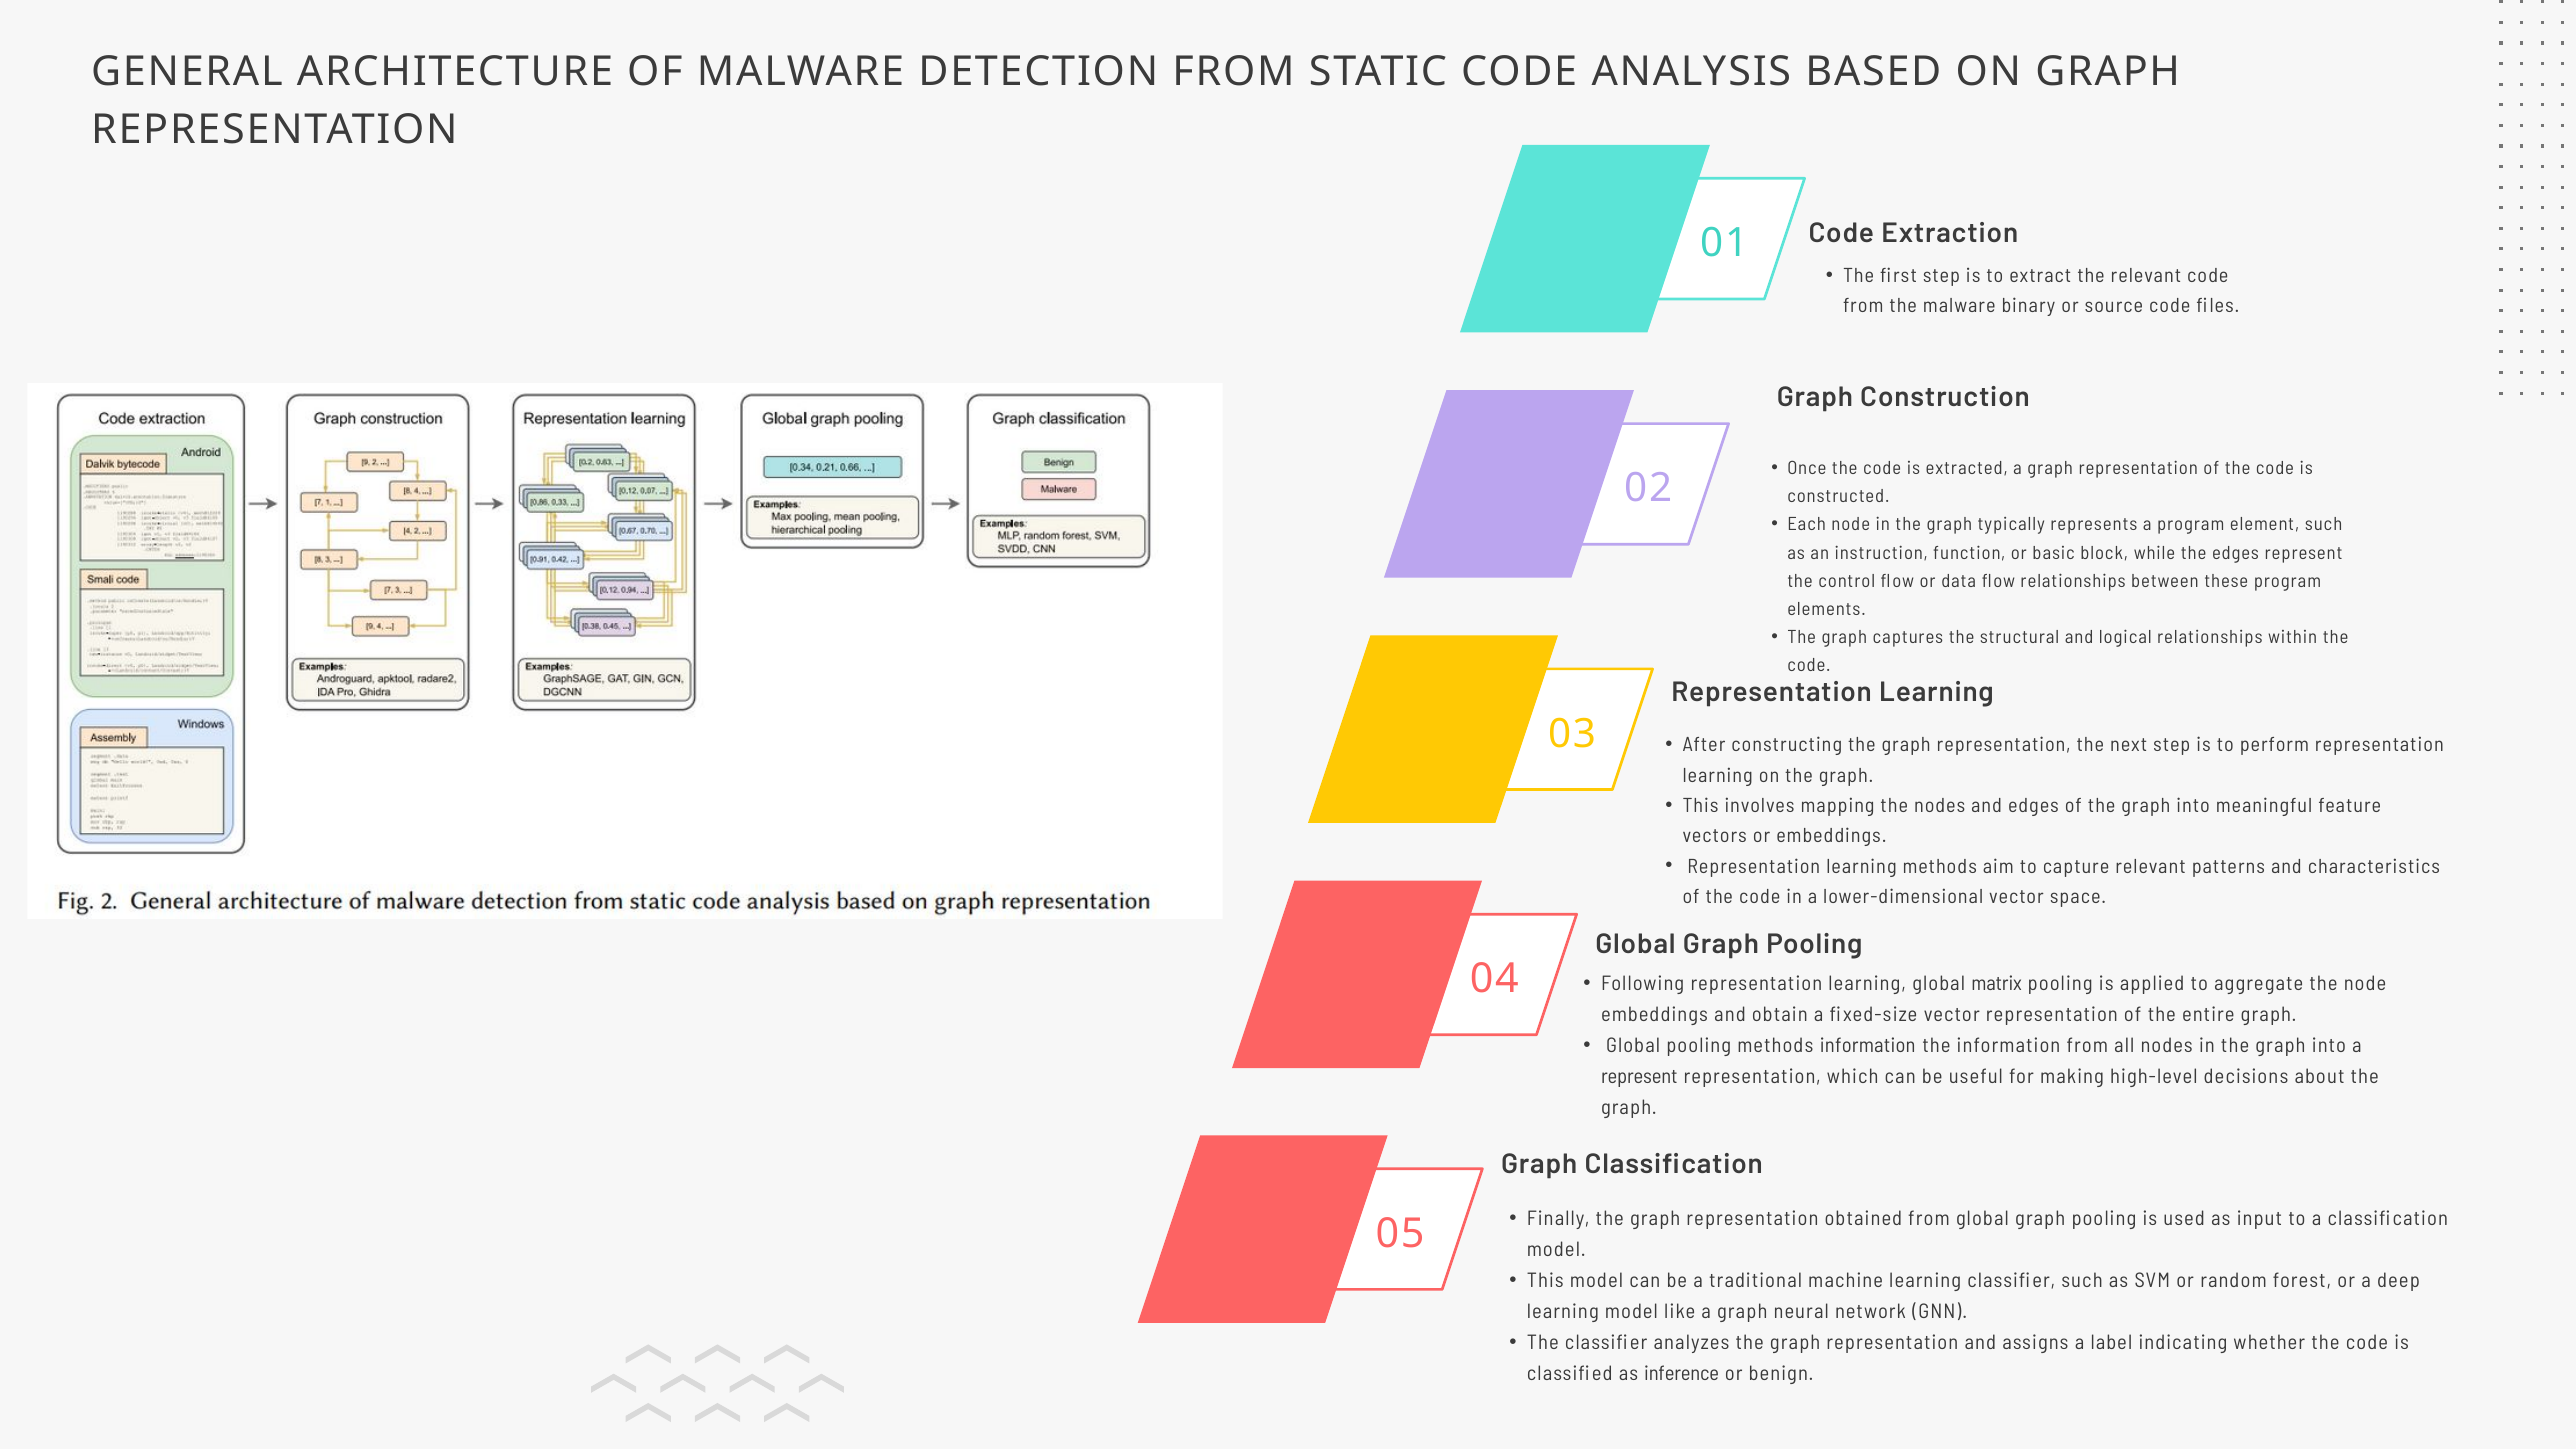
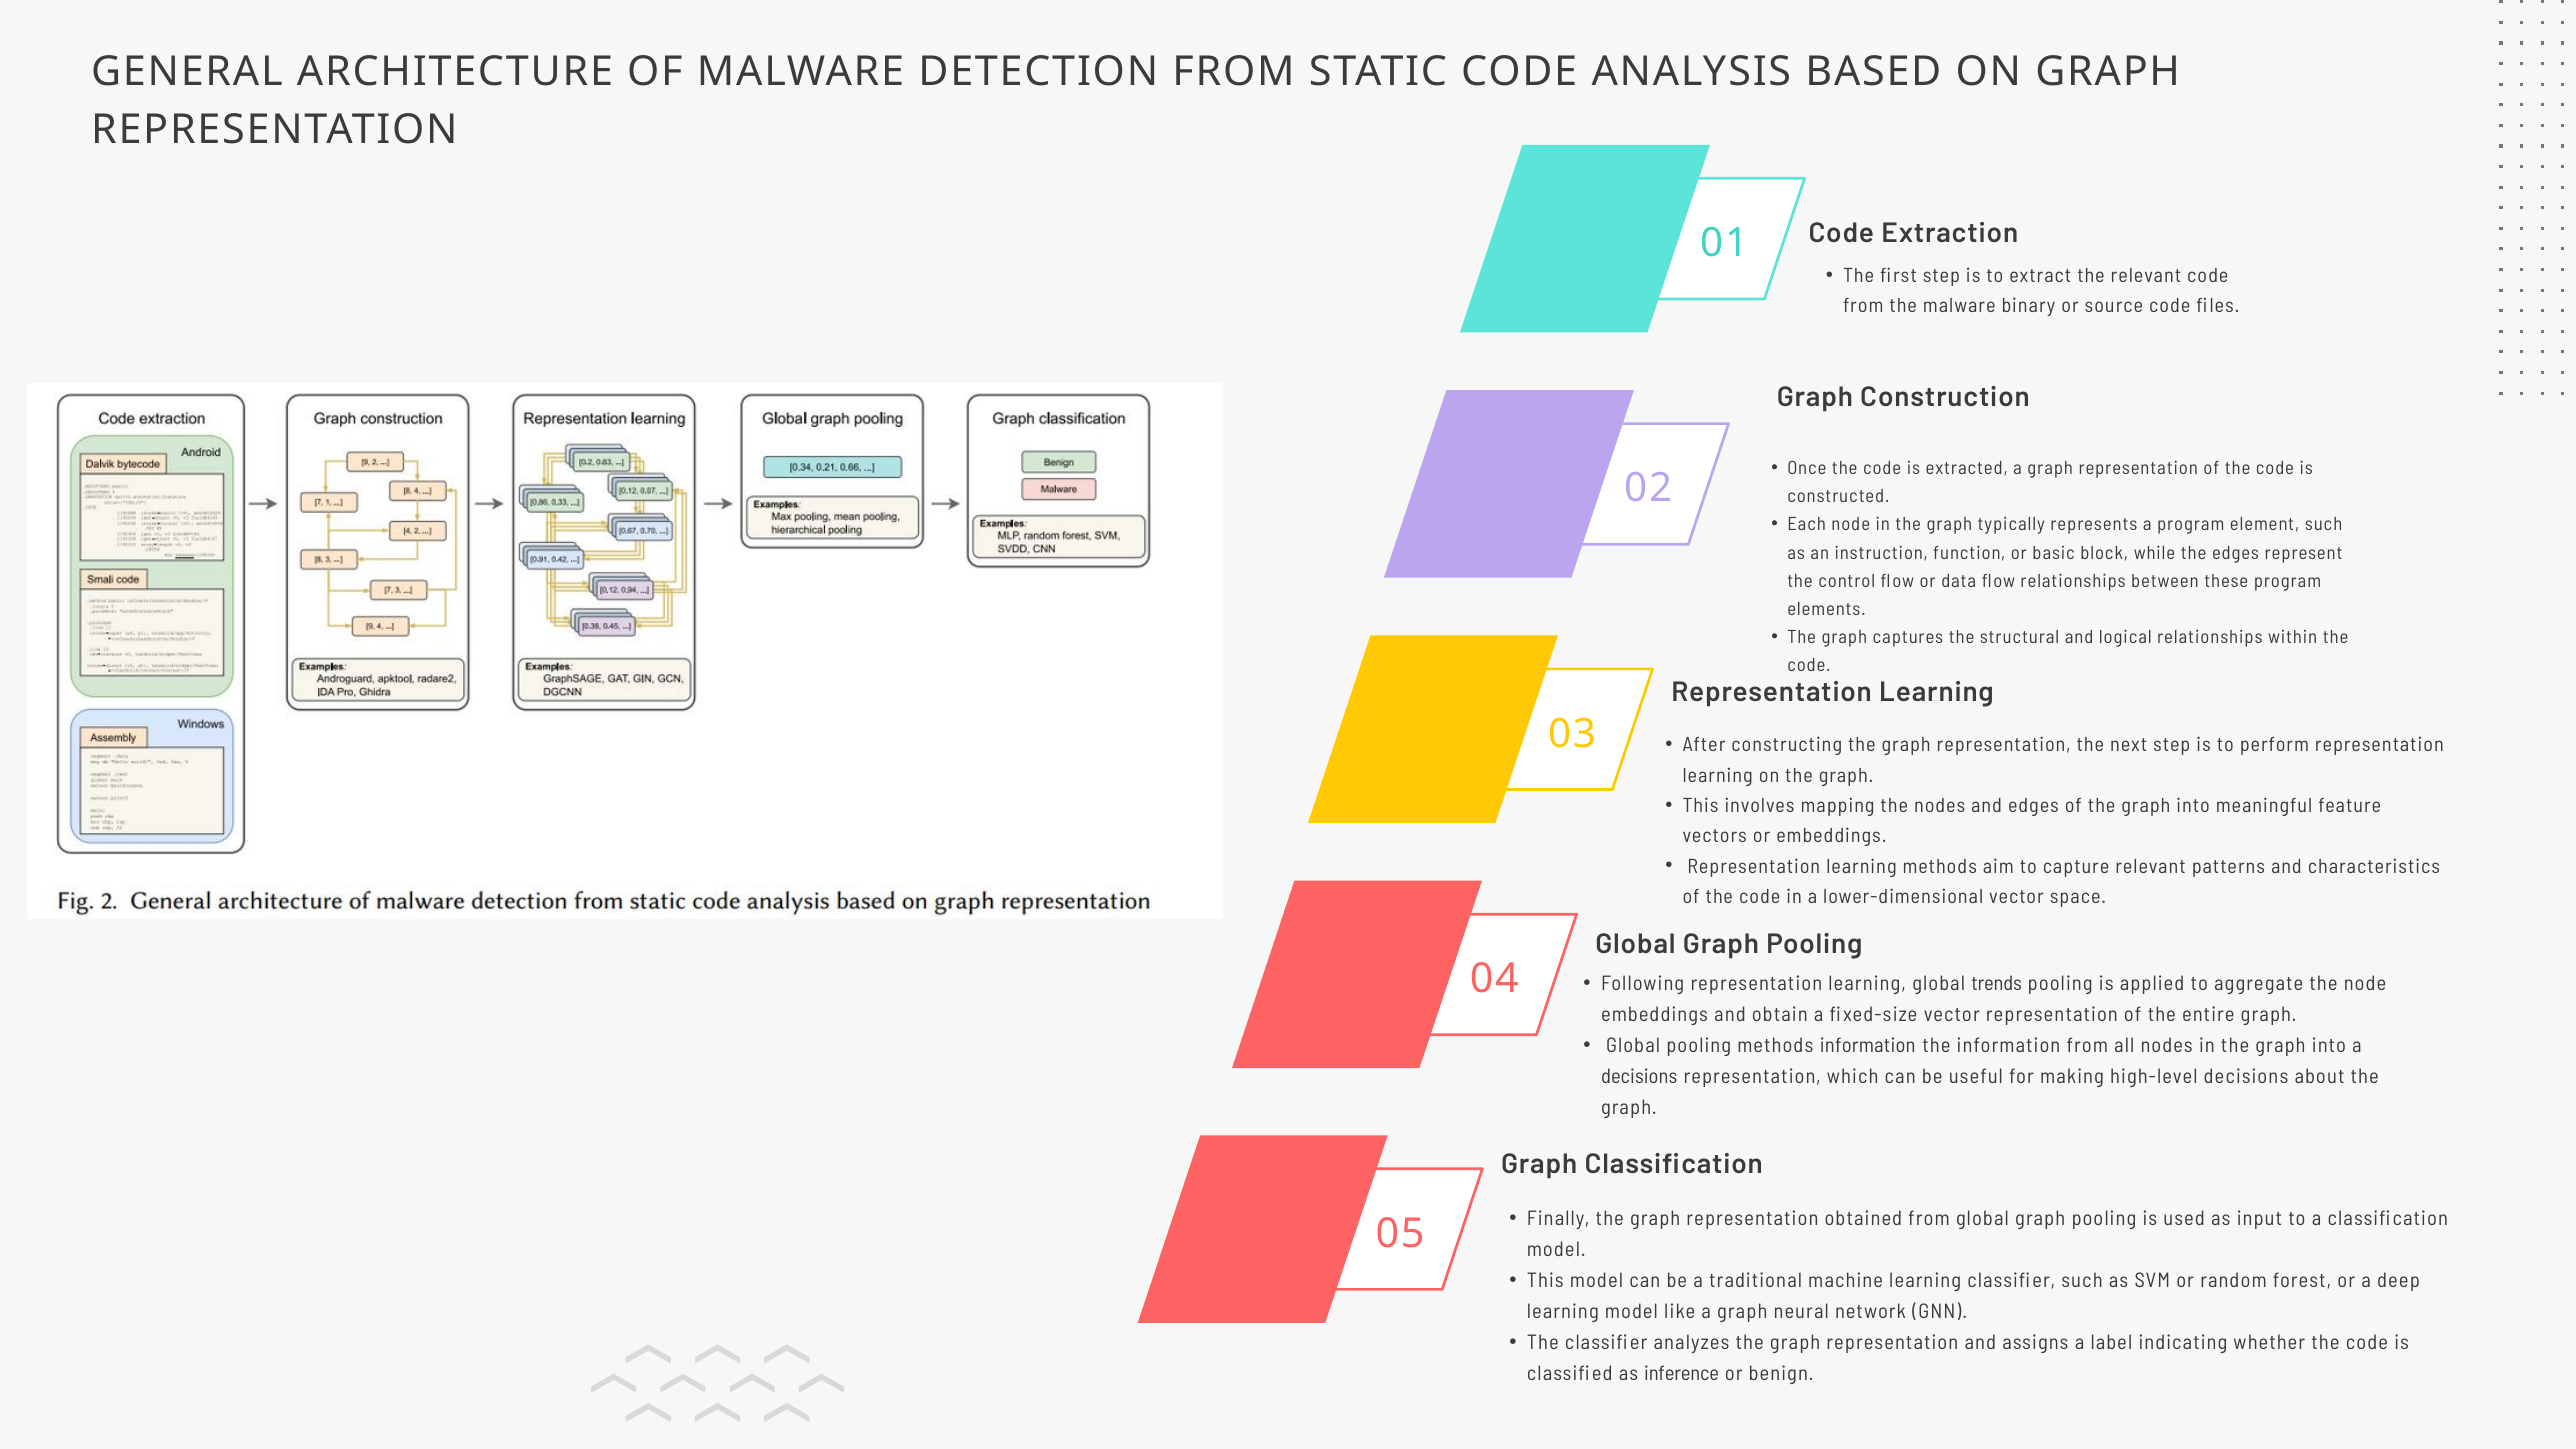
matrix: matrix -> trends
represent at (1639, 1077): represent -> decisions
